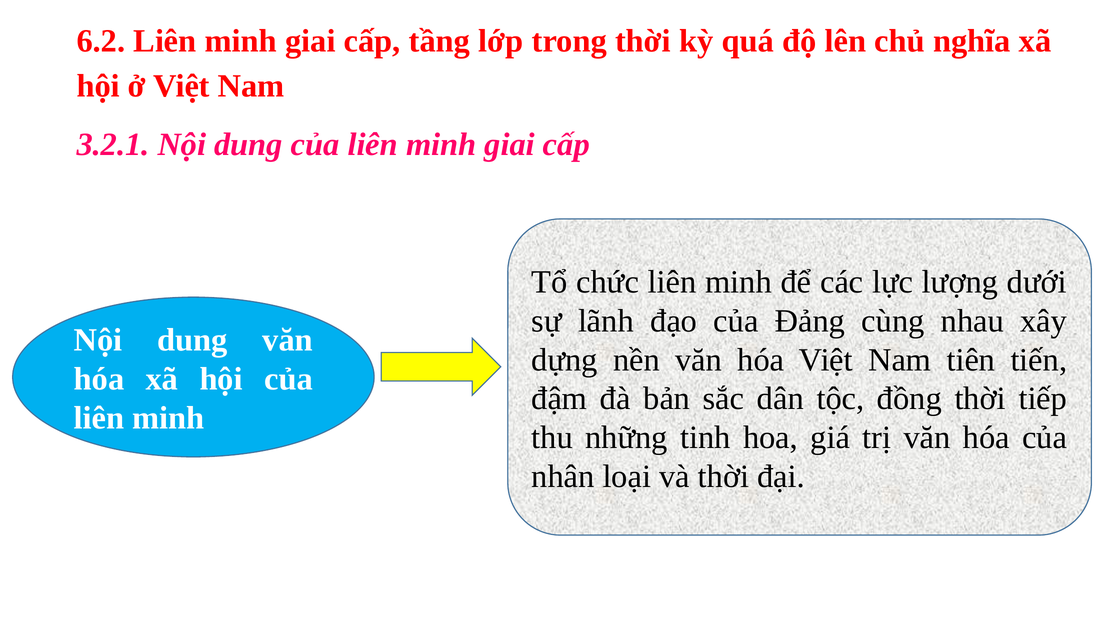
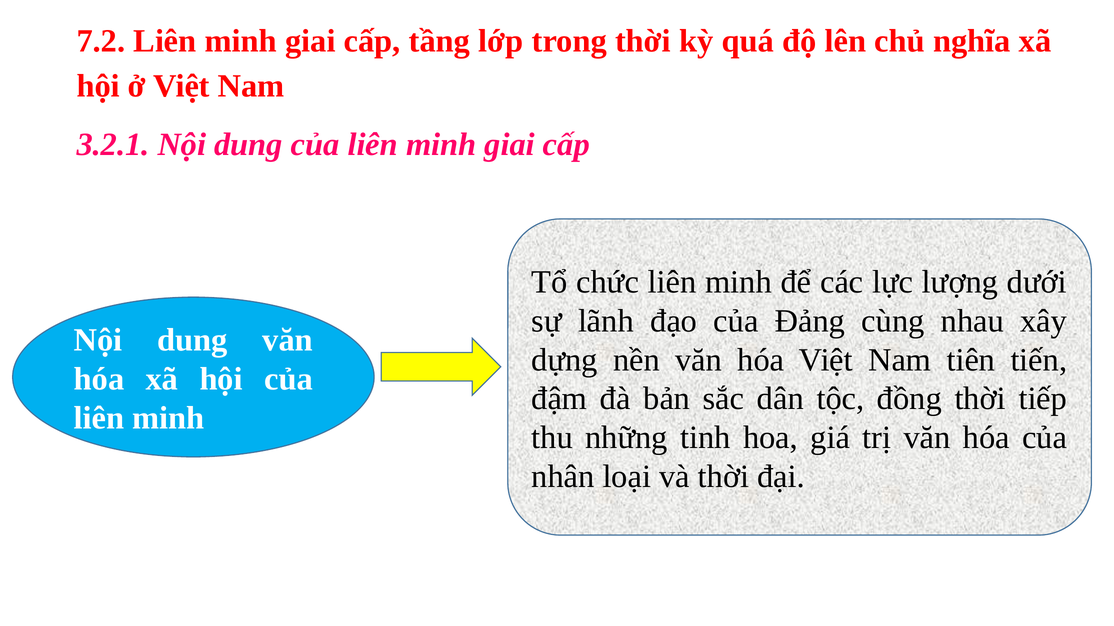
6.2: 6.2 -> 7.2
